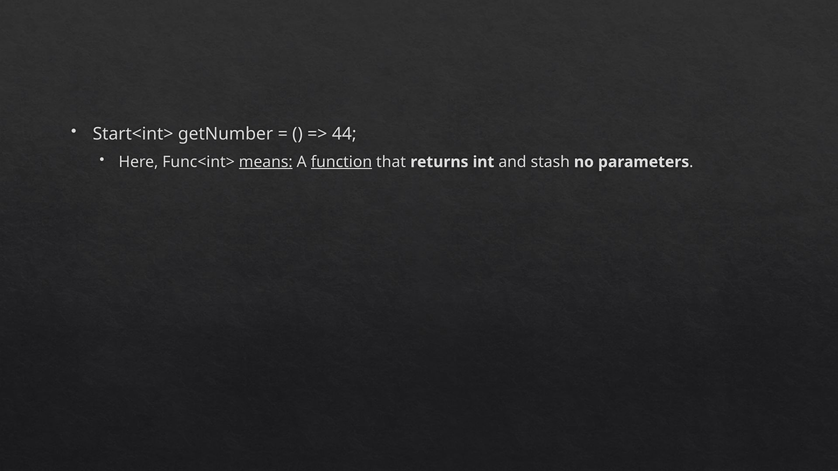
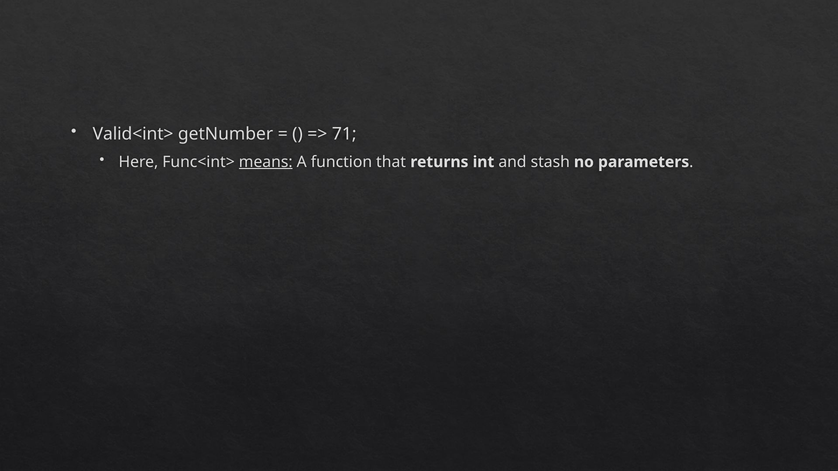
Start<int>: Start<int> -> Valid<int>
44: 44 -> 71
function underline: present -> none
